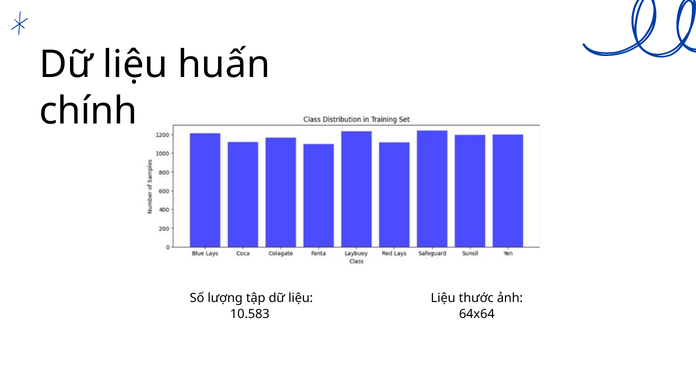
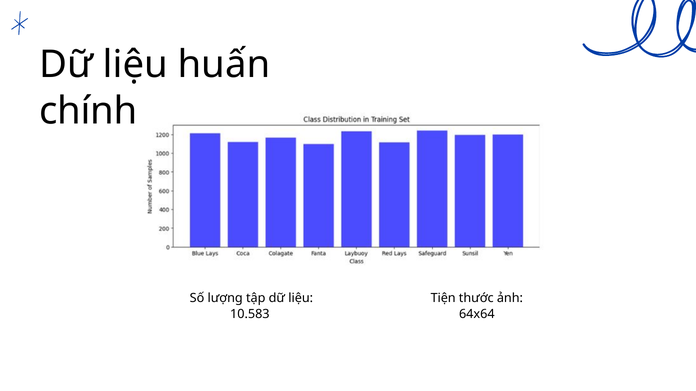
Liệu at (443, 298): Liệu -> Tiện
